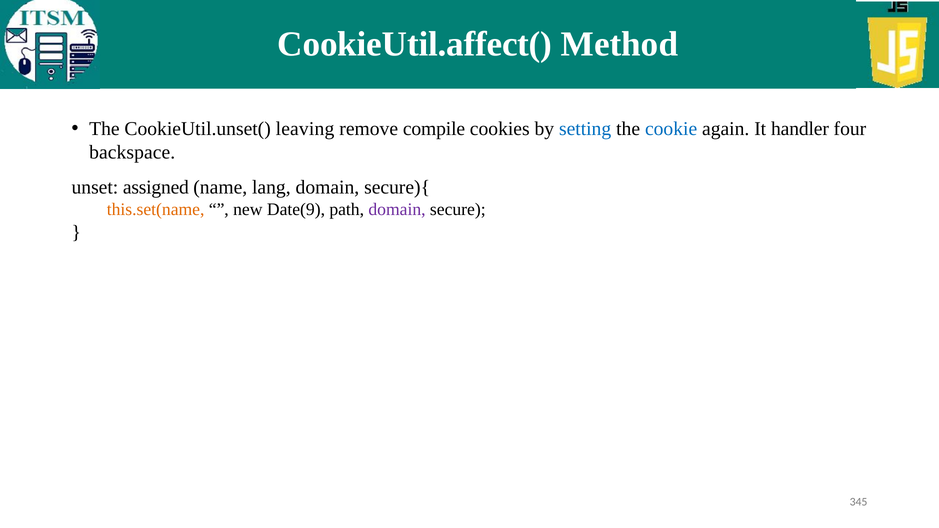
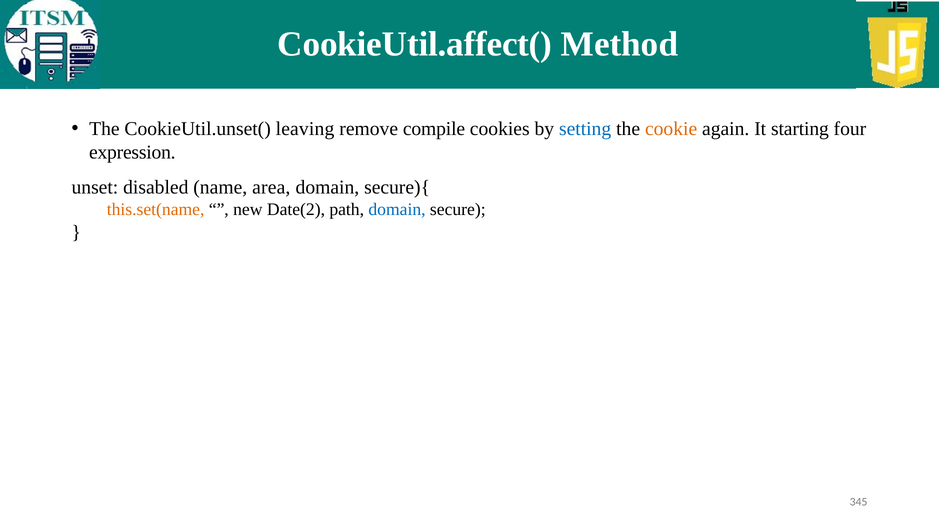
cookie colour: blue -> orange
handler: handler -> starting
backspace: backspace -> expression
assigned: assigned -> disabled
lang: lang -> area
Date(9: Date(9 -> Date(2
domain at (397, 210) colour: purple -> blue
